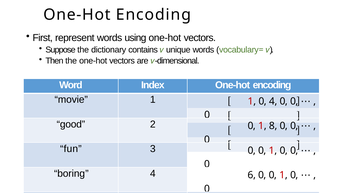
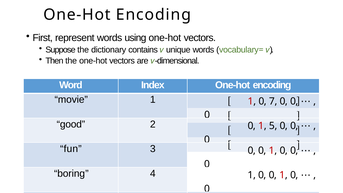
0 4: 4 -> 7
8: 8 -> 5
4 6: 6 -> 1
